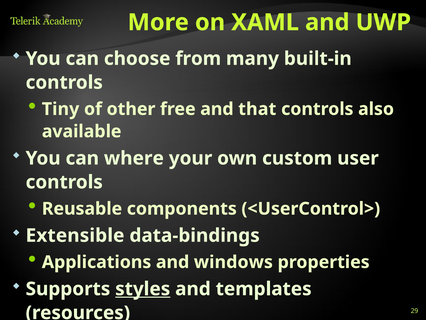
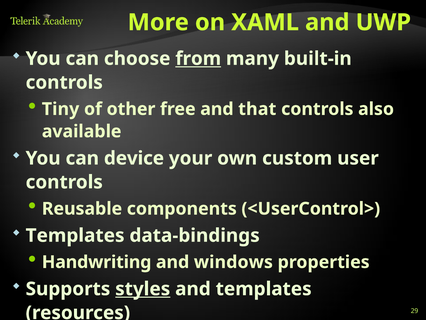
from underline: none -> present
where: where -> device
Extensible at (75, 235): Extensible -> Templates
Applications: Applications -> Handwriting
